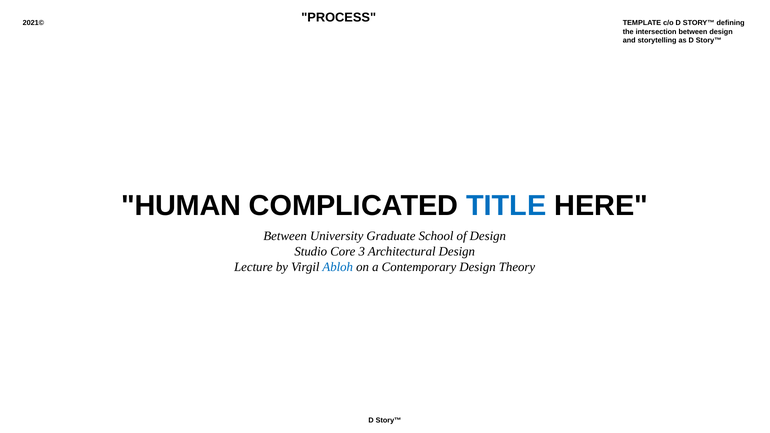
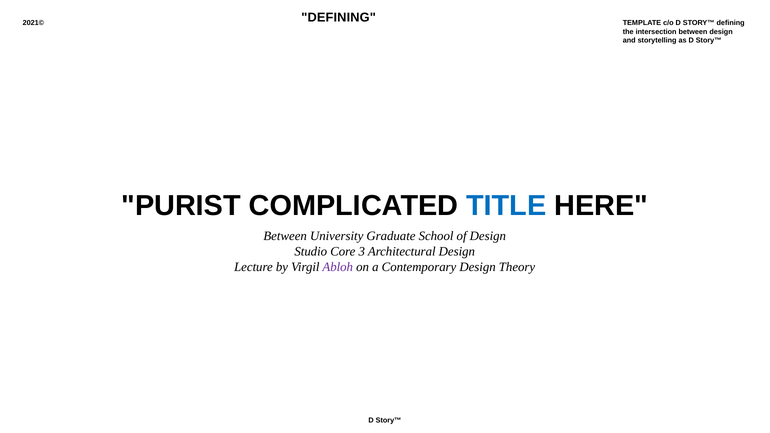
PROCESS at (339, 18): PROCESS -> DEFINING
HUMAN: HUMAN -> PURIST
Abloh colour: blue -> purple
